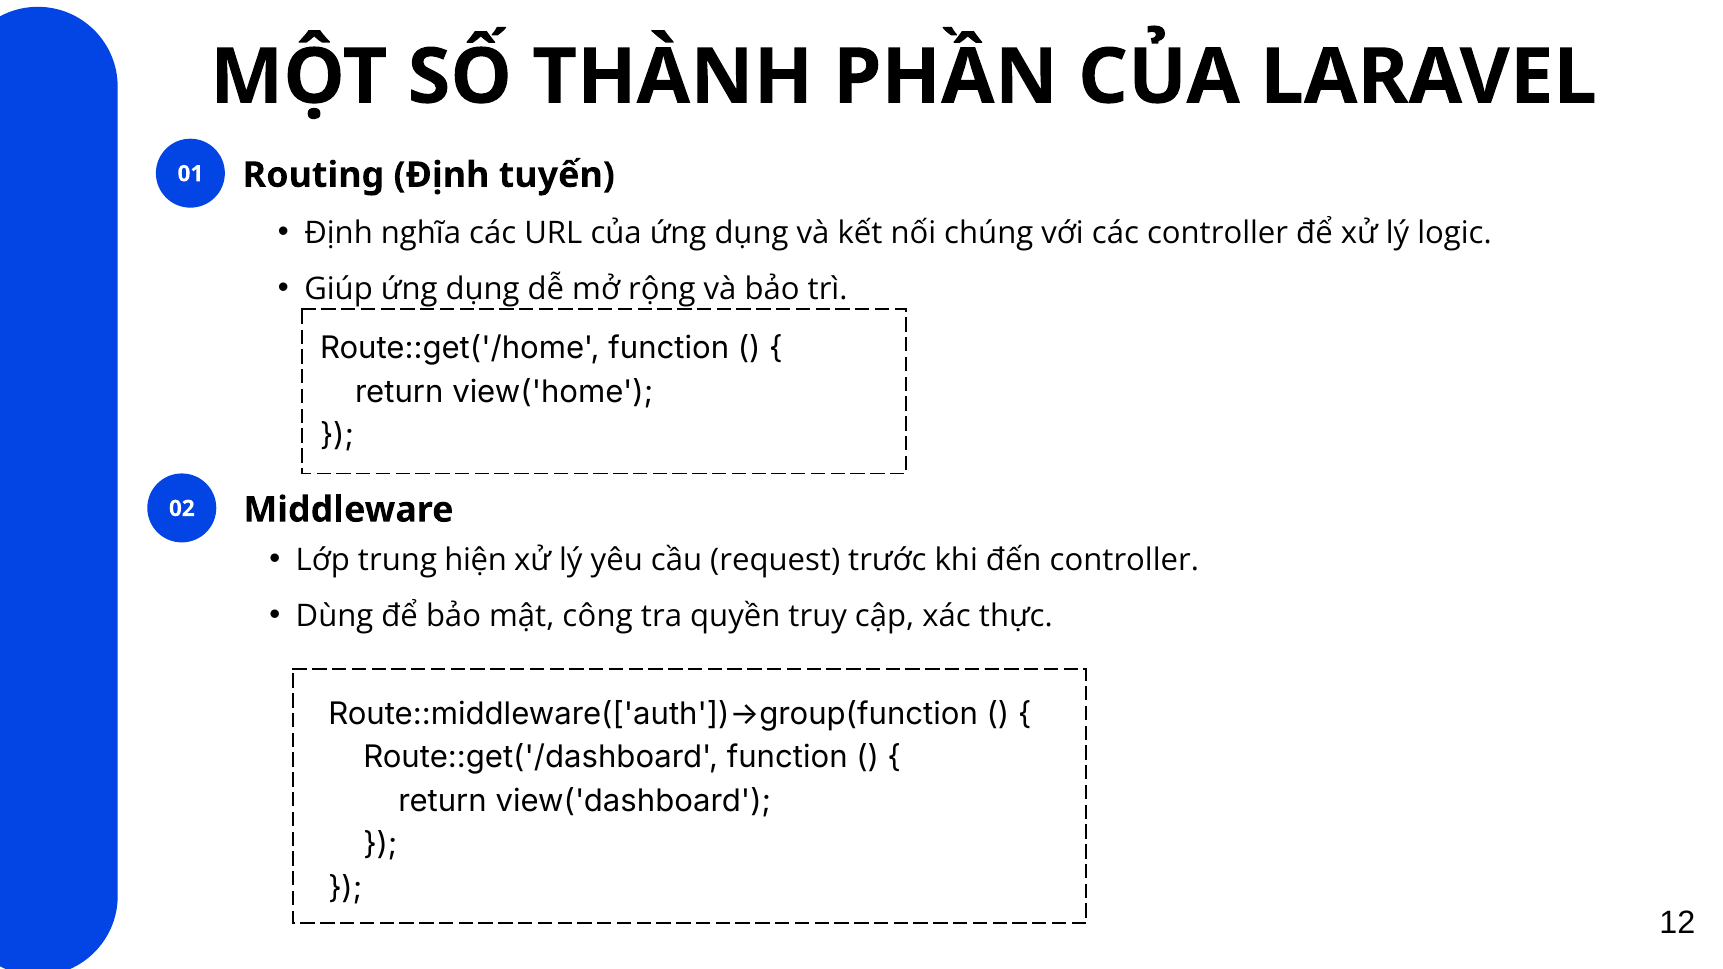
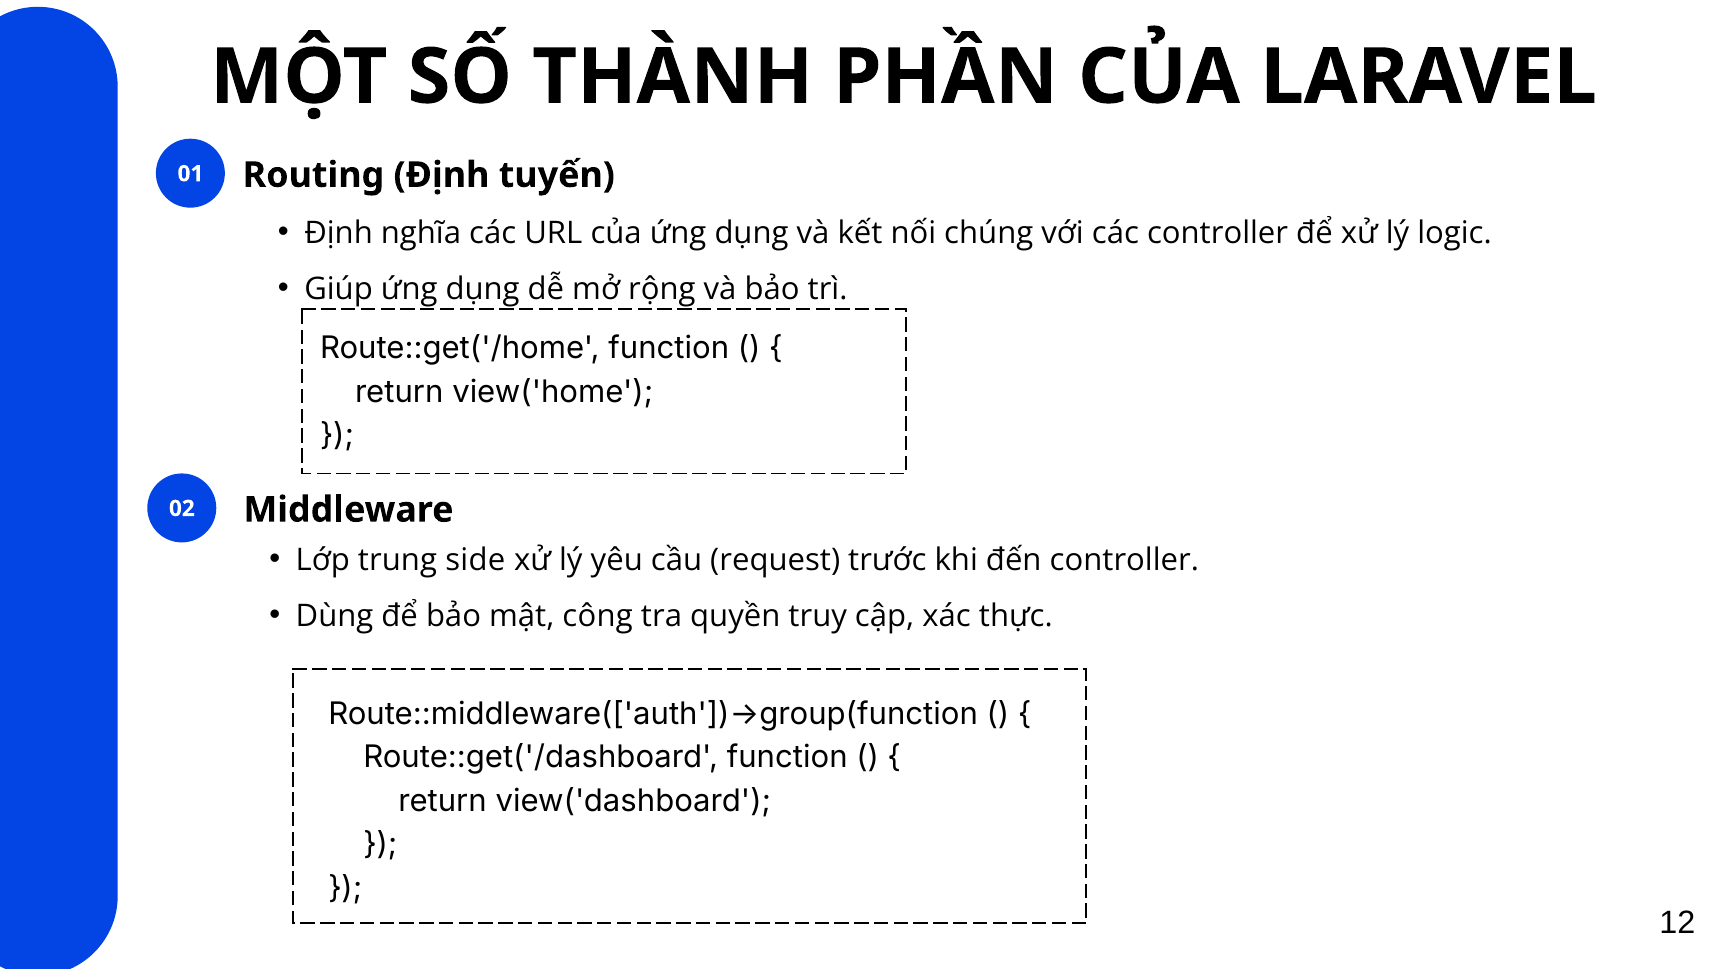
hiện: hiện -> side
